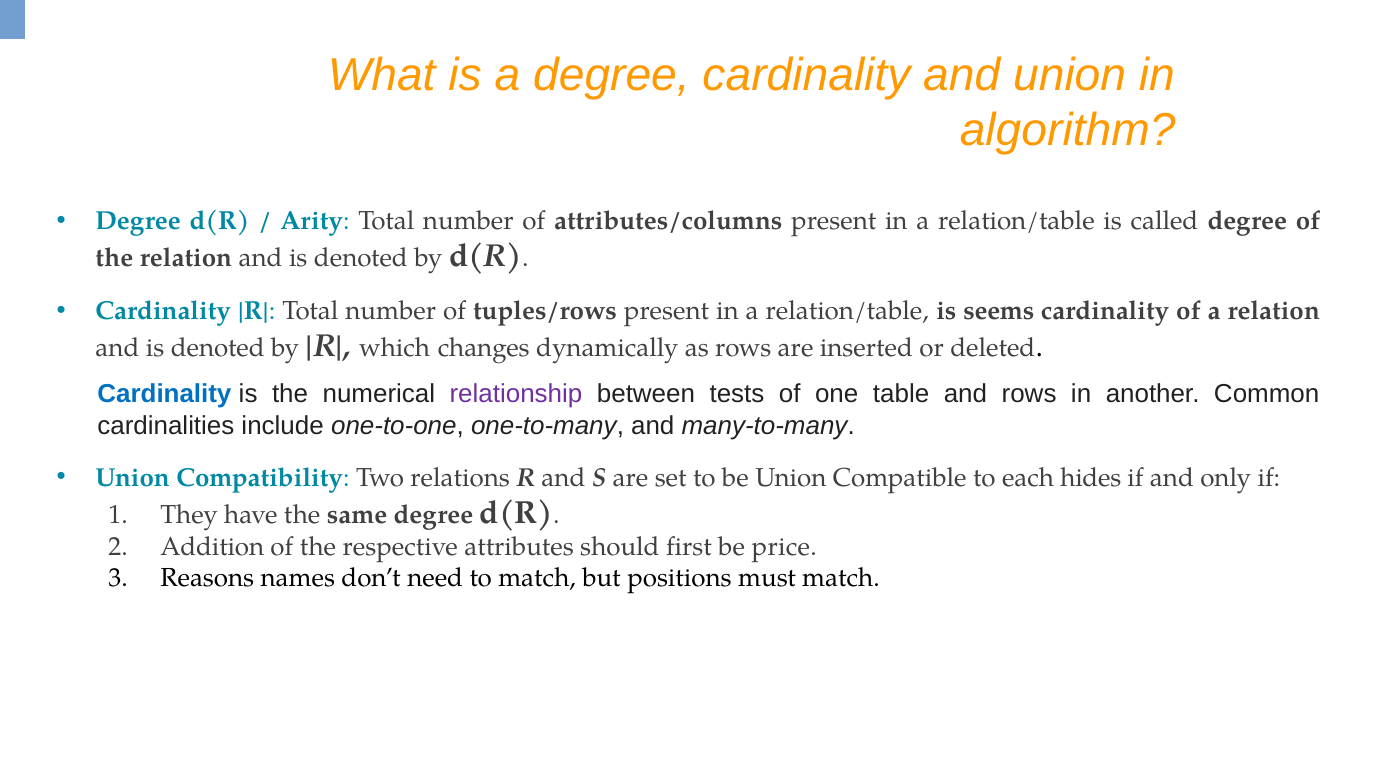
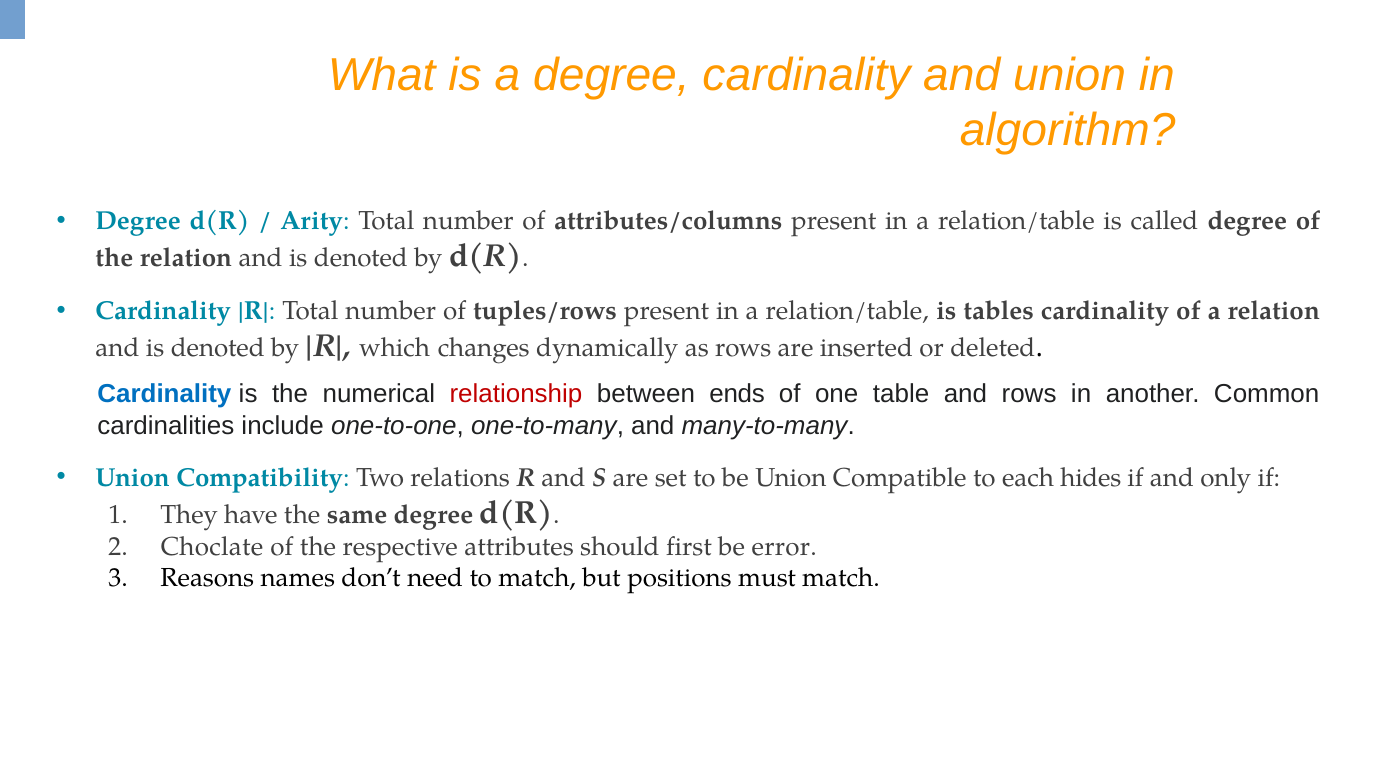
seems: seems -> tables
relationship colour: purple -> red
tests: tests -> ends
Addition: Addition -> Choclate
price: price -> error
